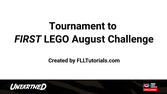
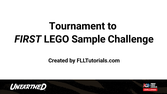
August: August -> Sample
